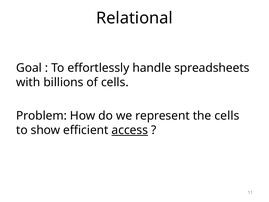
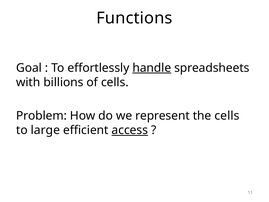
Relational: Relational -> Functions
handle underline: none -> present
show: show -> large
